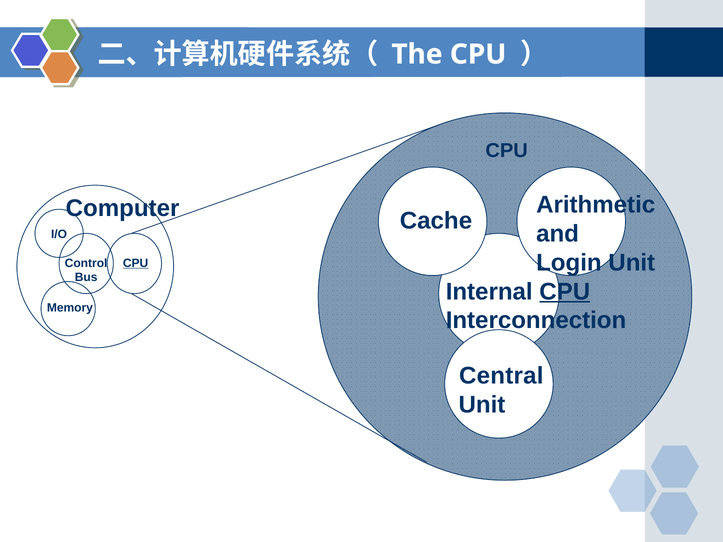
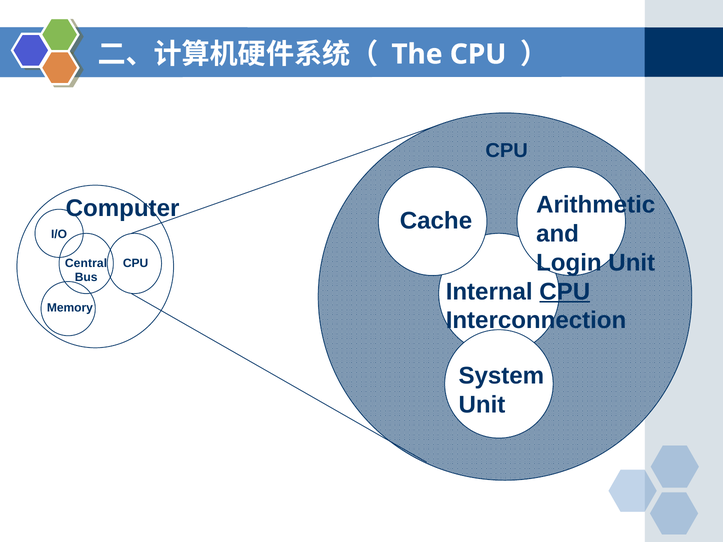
Control: Control -> Central
CPU at (136, 263) underline: present -> none
Central: Central -> System
